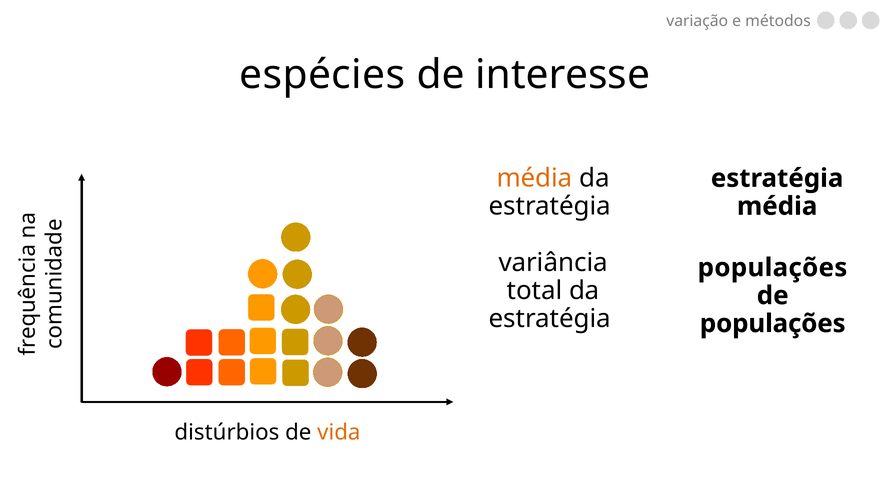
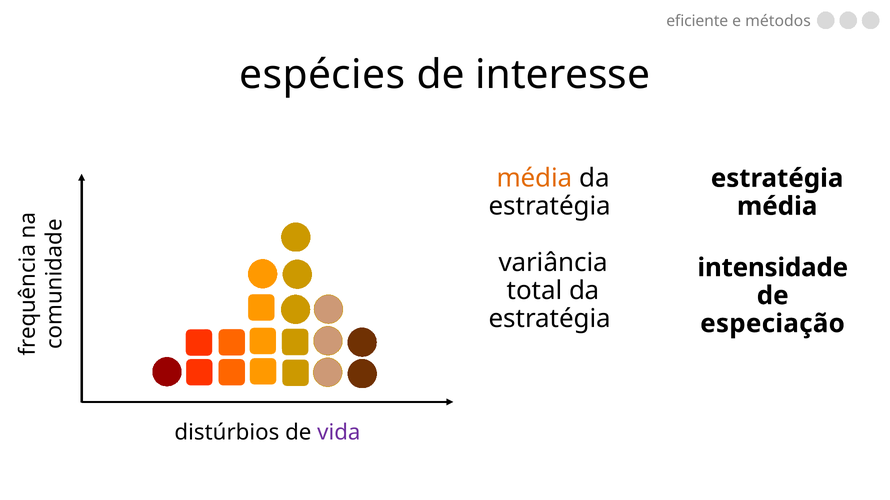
variação: variação -> eficiente
populações at (772, 268): populações -> intensidade
populações at (773, 324): populações -> especiação
vida colour: orange -> purple
